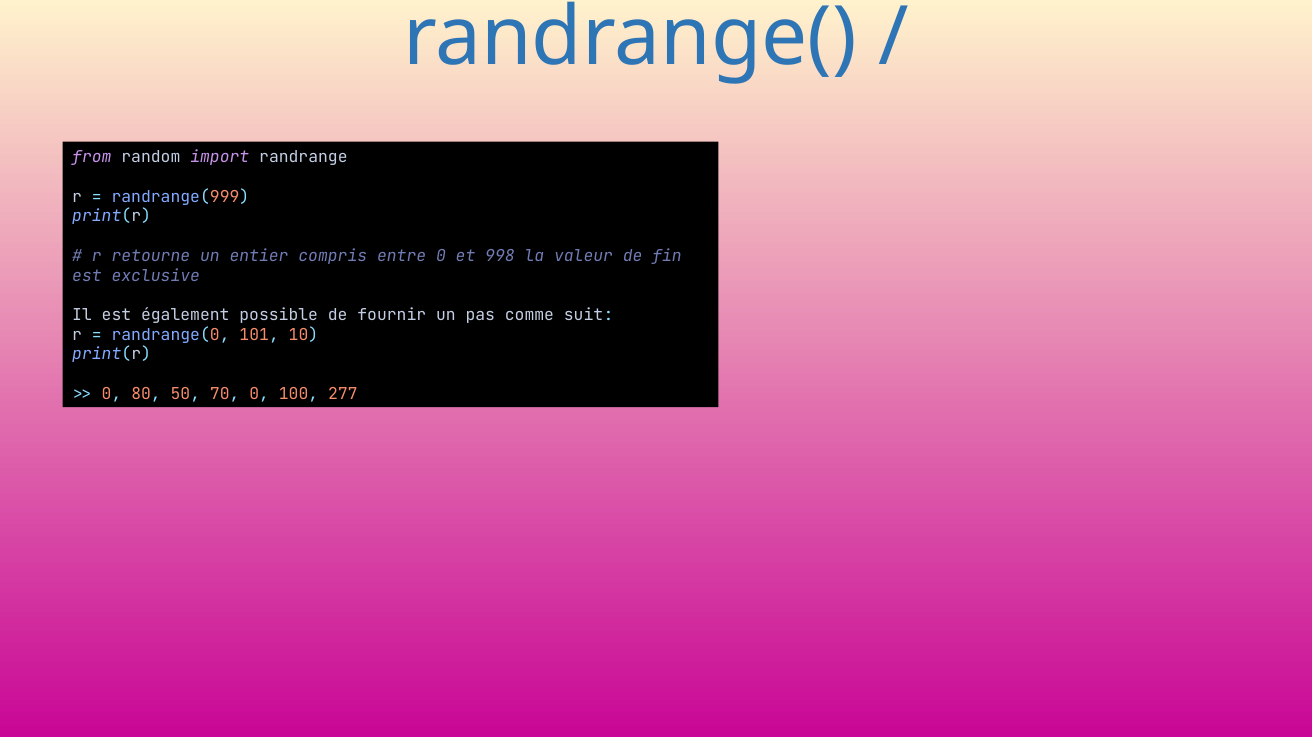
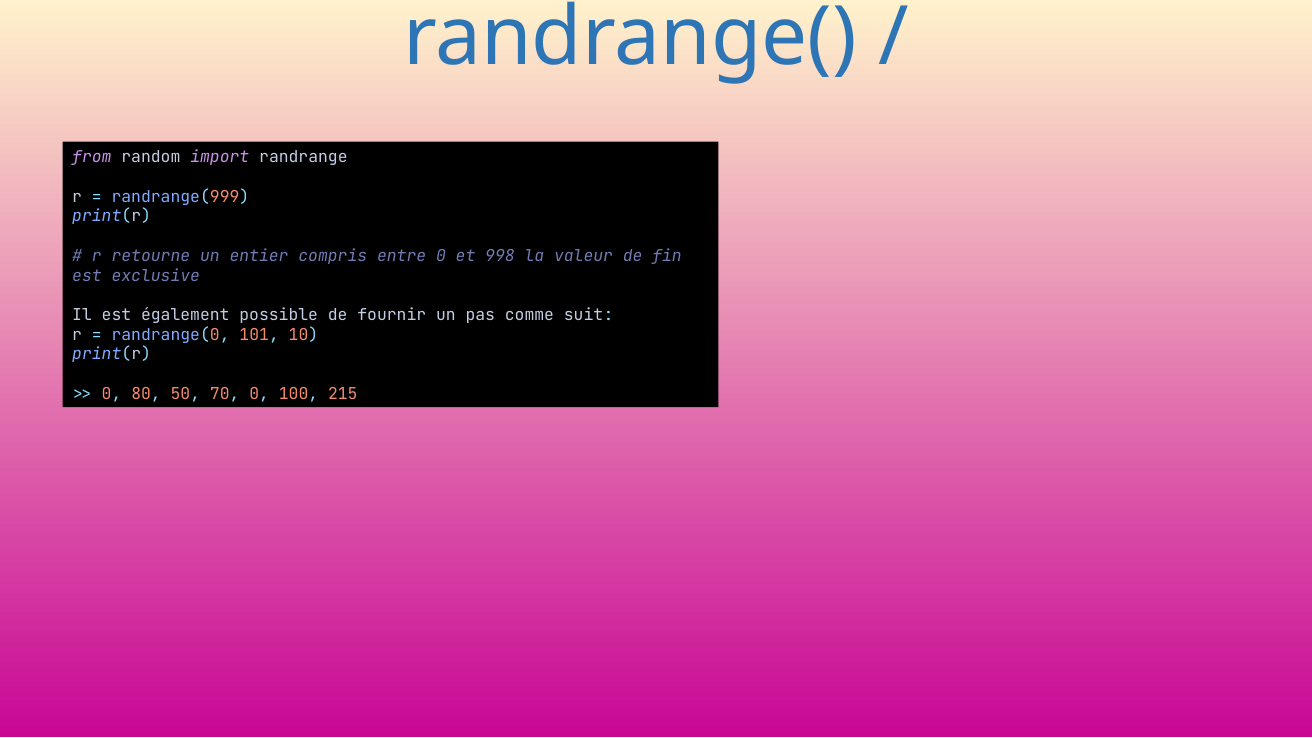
277: 277 -> 215
